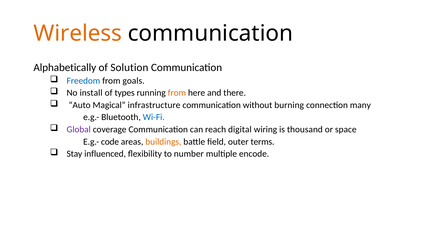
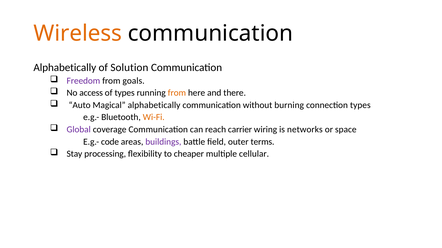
Freedom colour: blue -> purple
install: install -> access
Magical infrastructure: infrastructure -> alphabetically
connection many: many -> types
Wi-Fi colour: blue -> orange
digital: digital -> carrier
thousand: thousand -> networks
buildings colour: orange -> purple
influenced: influenced -> processing
number: number -> cheaper
encode: encode -> cellular
